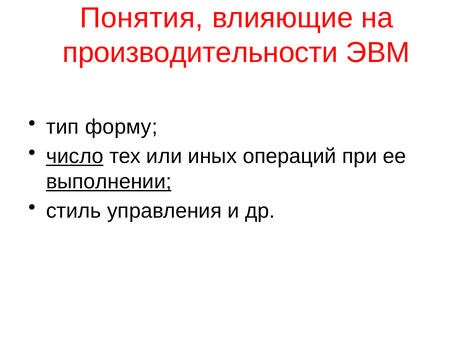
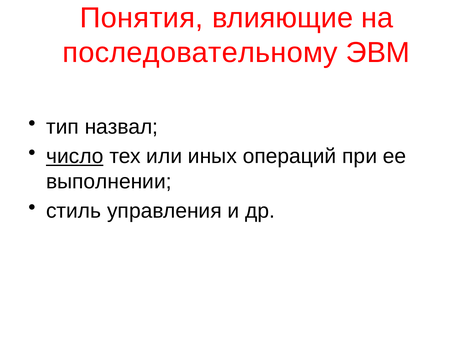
производительности: производительности -> последовательному
форму: форму -> назвал
выполнении underline: present -> none
